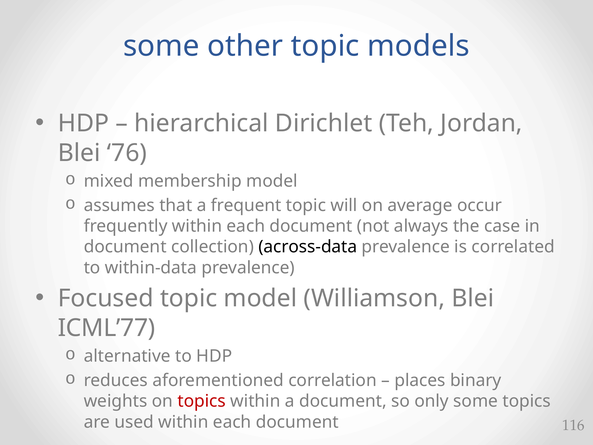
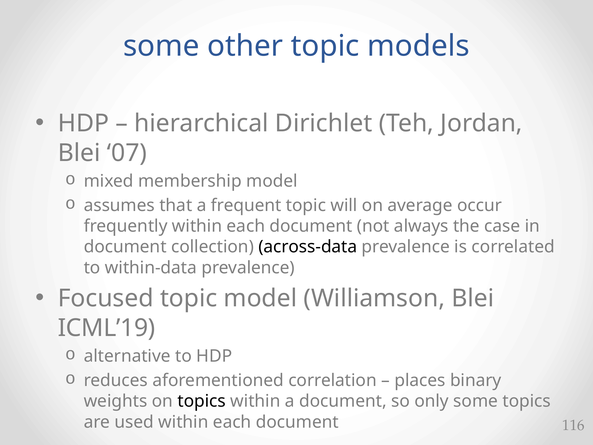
76: 76 -> 07
ICML’77: ICML’77 -> ICML’19
topics at (202, 401) colour: red -> black
